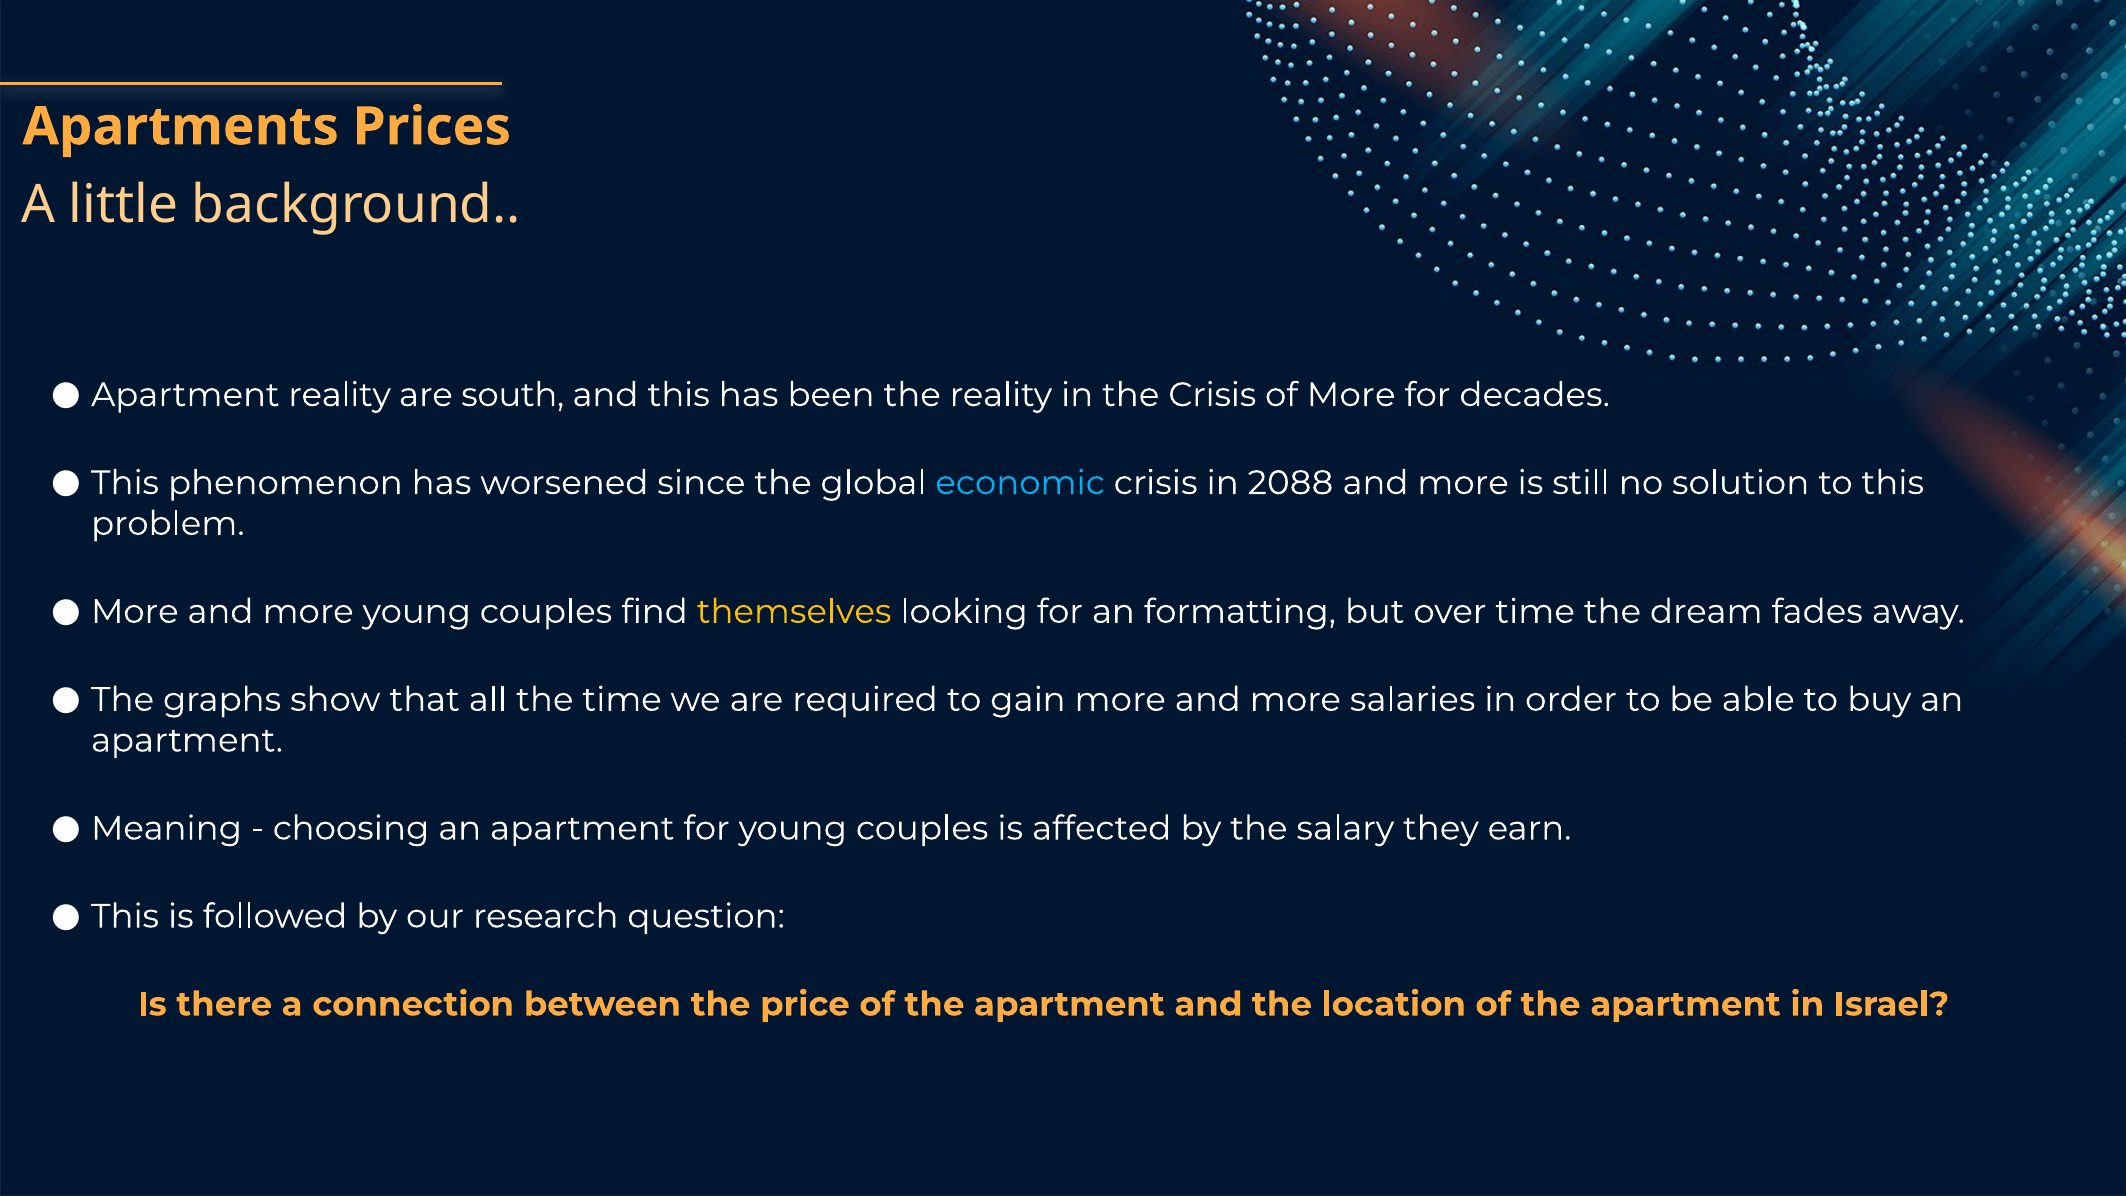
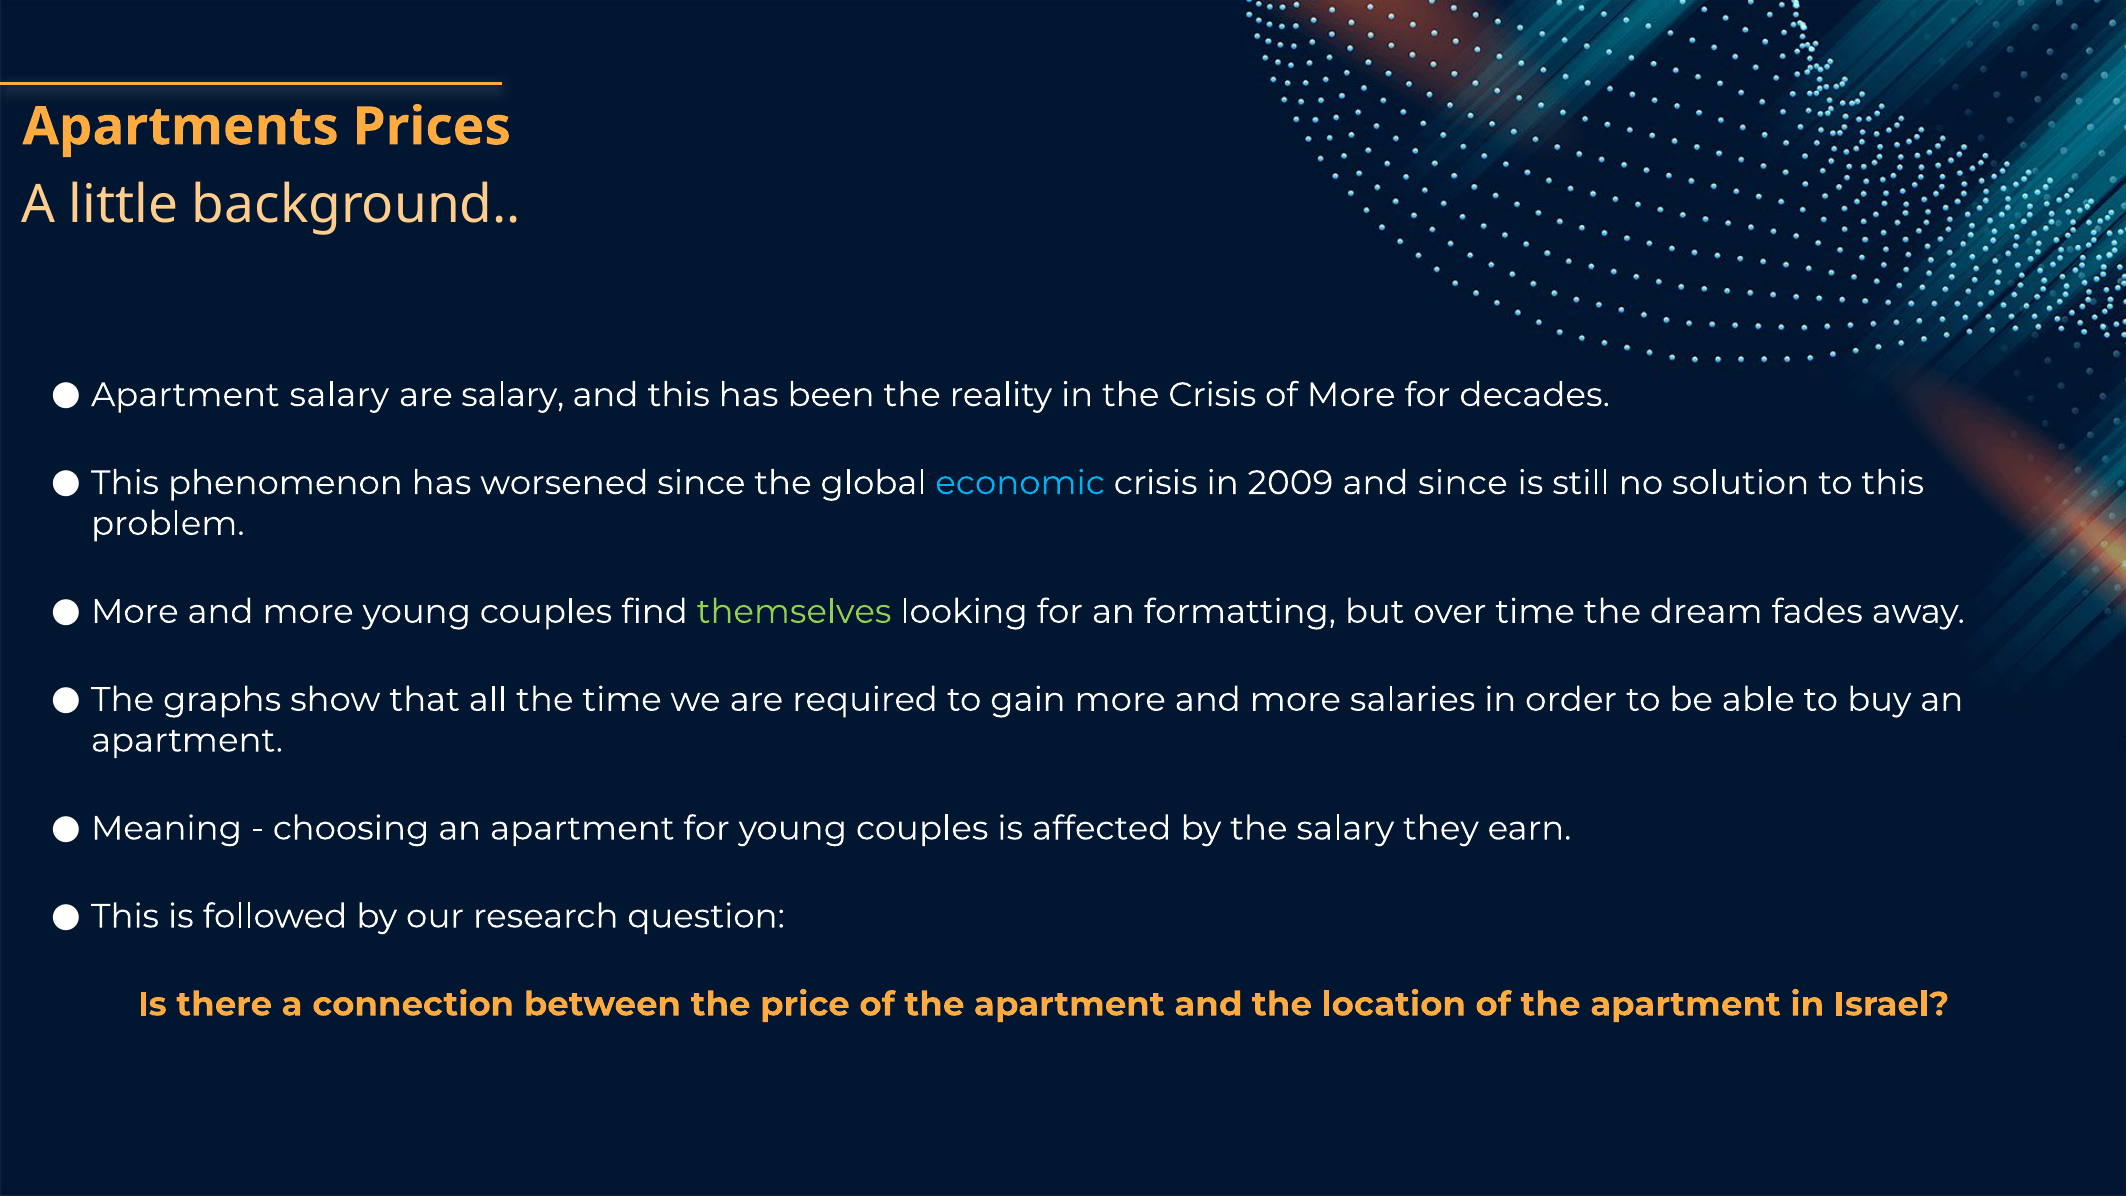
Apartment reality: reality -> salary
are south: south -> salary
2088: 2088 -> 2009
more at (1463, 483): more -> since
themselves colour: yellow -> light green
